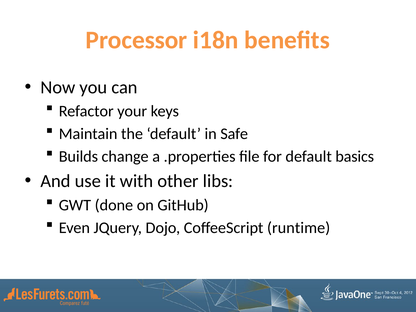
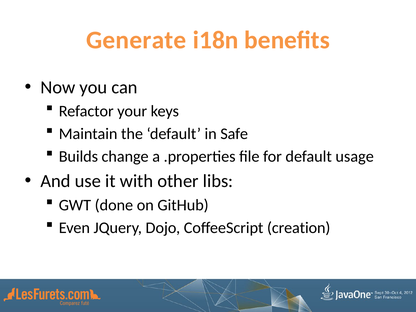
Processor: Processor -> Generate
basics: basics -> usage
runtime: runtime -> creation
